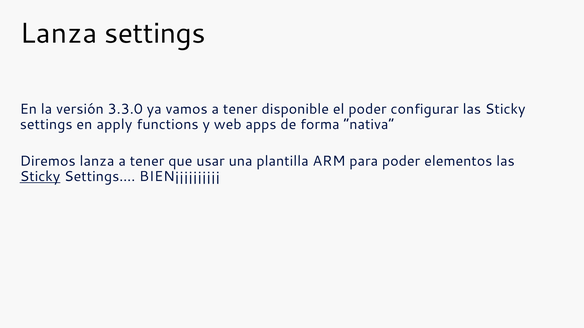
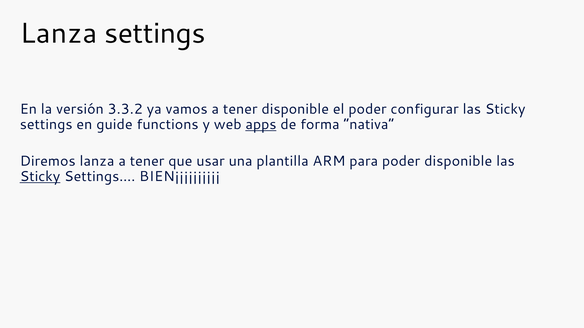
3.3.0: 3.3.0 -> 3.3.2
apply: apply -> guide
apps underline: none -> present
poder elementos: elementos -> disponible
